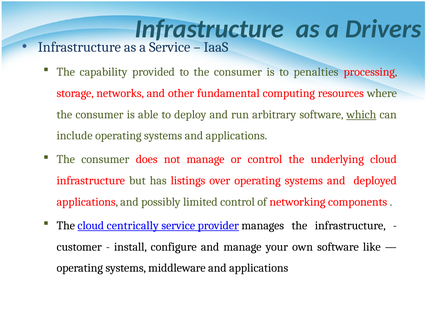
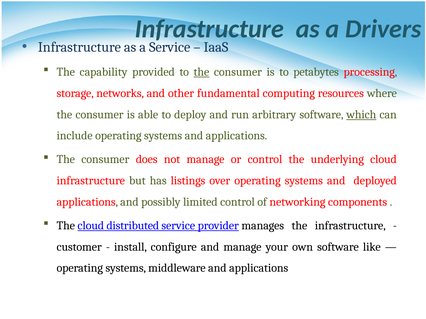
the at (201, 72) underline: none -> present
penalties: penalties -> petabytes
centrically: centrically -> distributed
